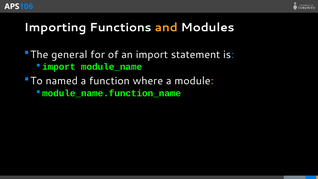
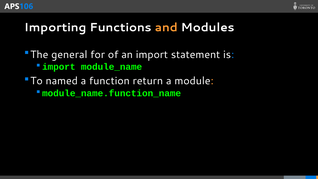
where: where -> return
